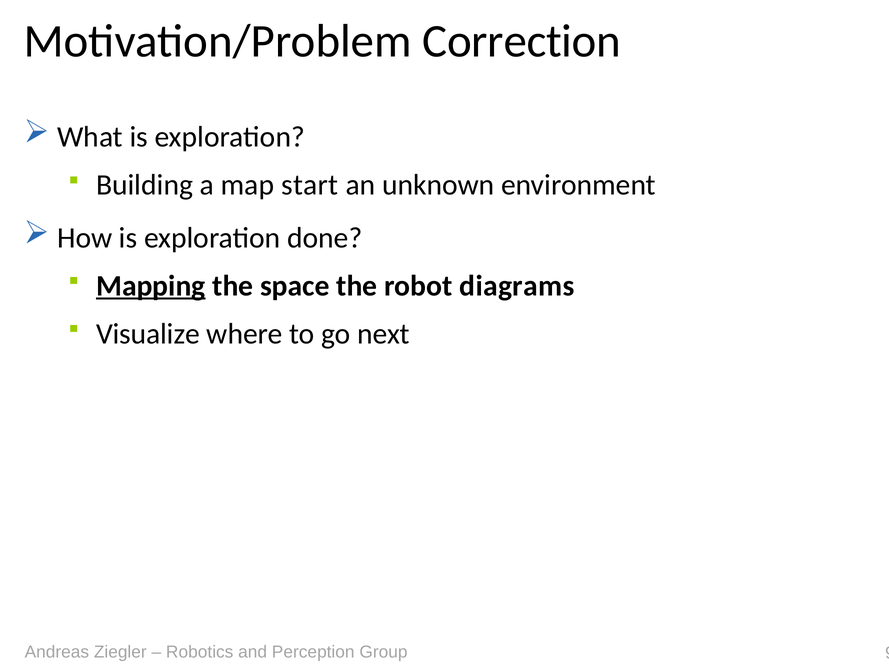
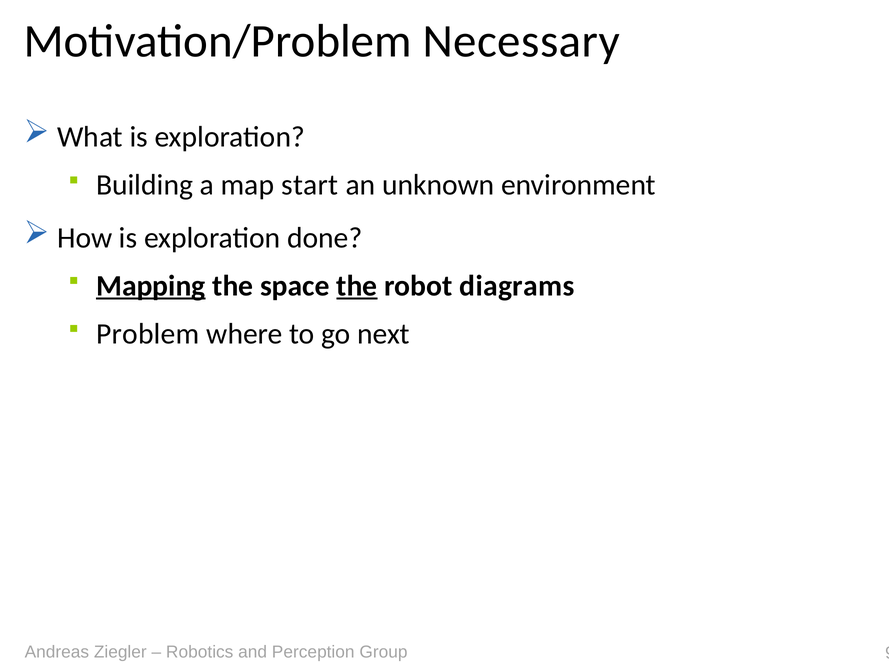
Correction: Correction -> Necessary
the at (357, 286) underline: none -> present
Visualize: Visualize -> Problem
